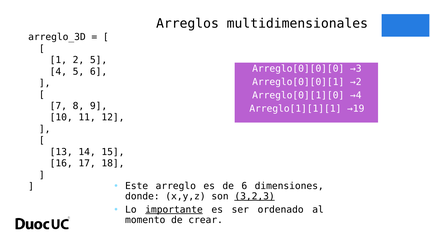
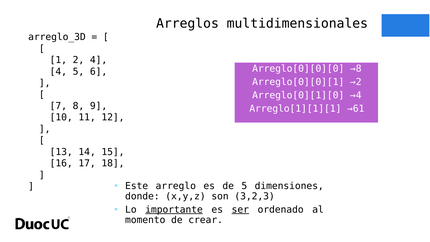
2 5: 5 -> 4
→3: →3 -> →8
→19: →19 -> →61
de 6: 6 -> 5
3,2,3 underline: present -> none
ser underline: none -> present
